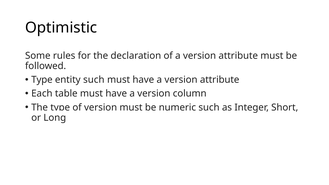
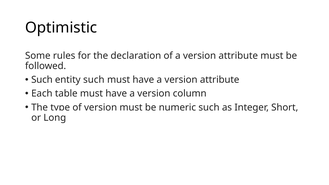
Type at (42, 80): Type -> Such
